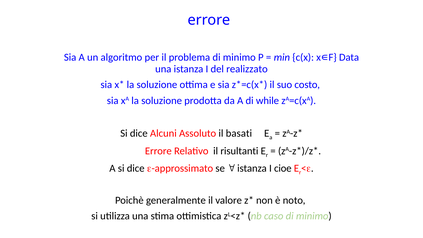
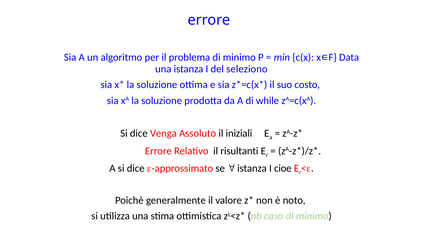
realizzato: realizzato -> seleziono
Alcuni: Alcuni -> Venga
basati: basati -> iniziali
